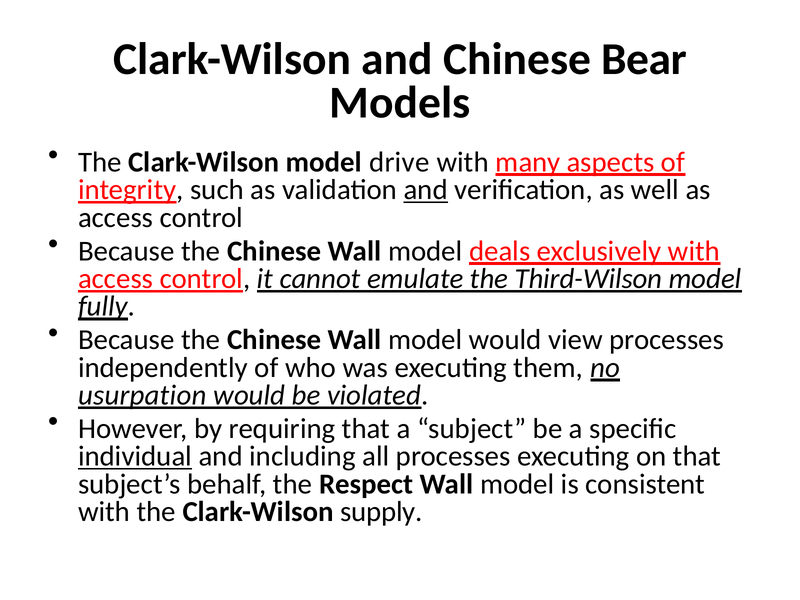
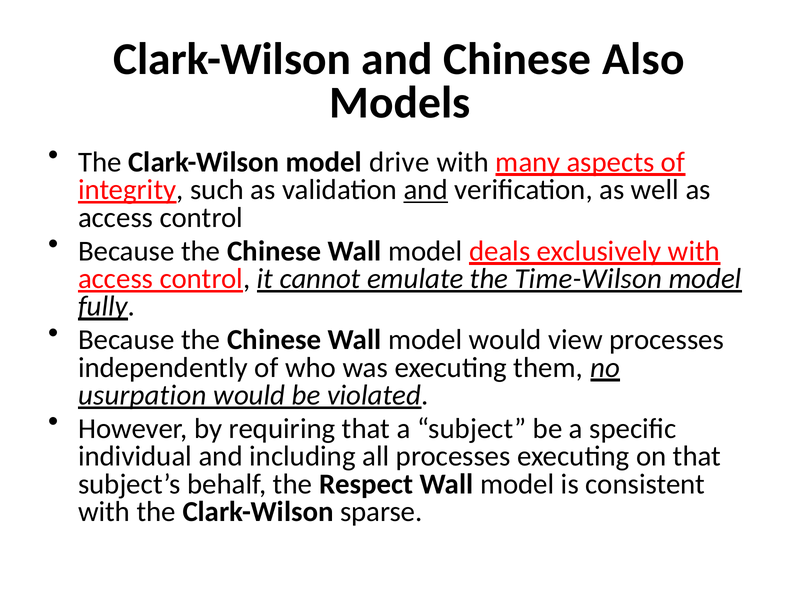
Bear: Bear -> Also
Third-Wilson: Third-Wilson -> Time-Wilson
individual underline: present -> none
supply: supply -> sparse
